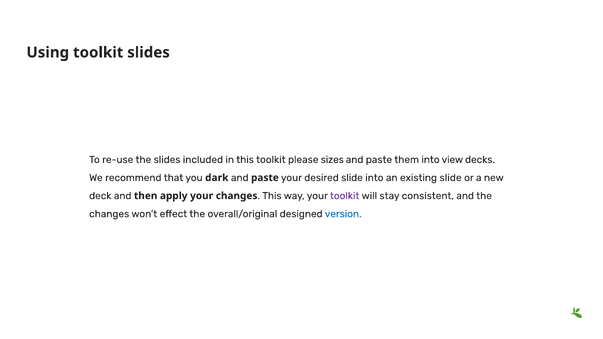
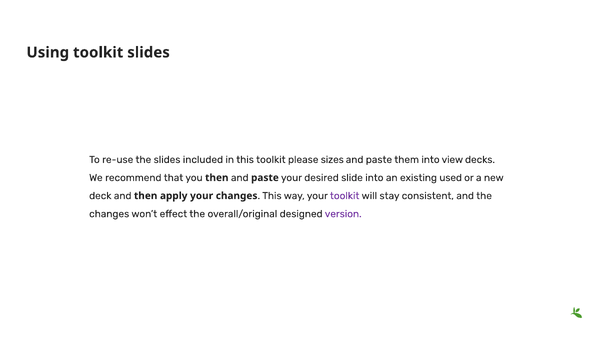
you dark: dark -> then
existing slide: slide -> used
version colour: blue -> purple
